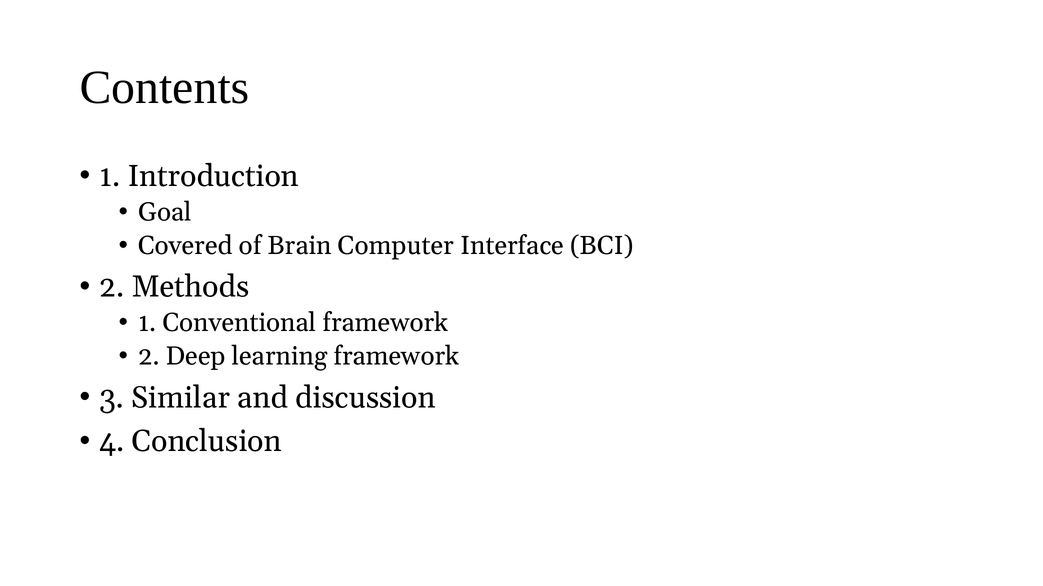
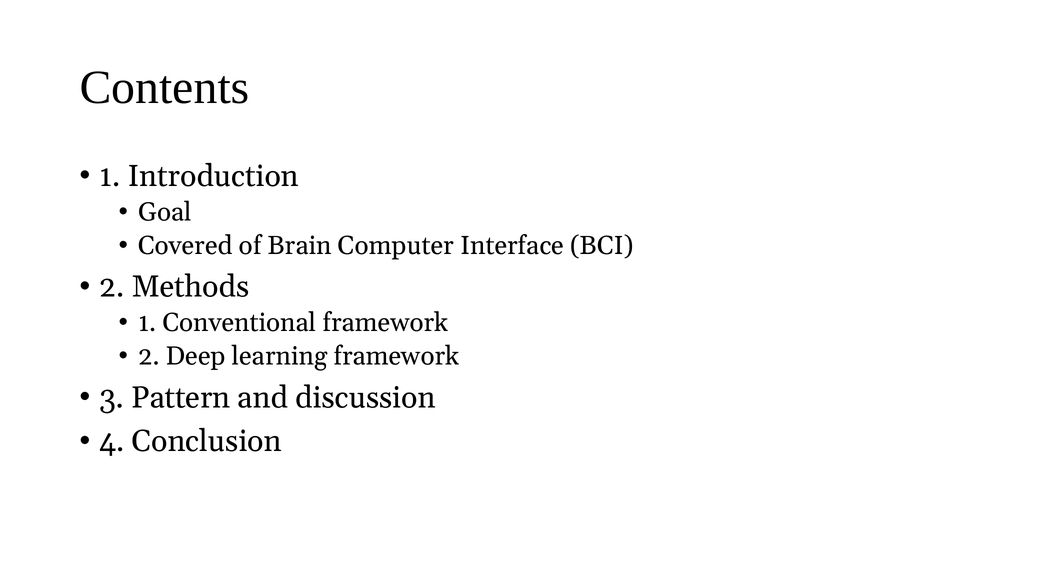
Similar: Similar -> Pattern
